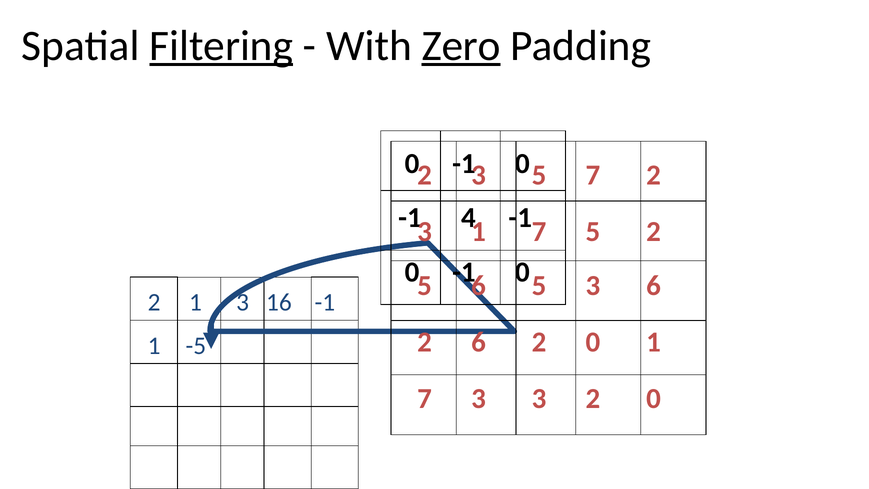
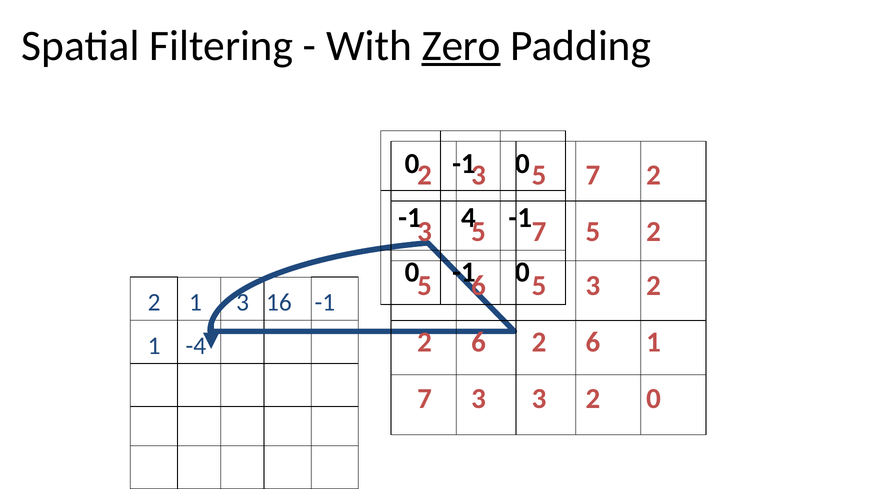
Filtering underline: present -> none
1 at (478, 231): 1 -> 5
5 3 6: 6 -> 2
6 2 0: 0 -> 6
-5: -5 -> -4
